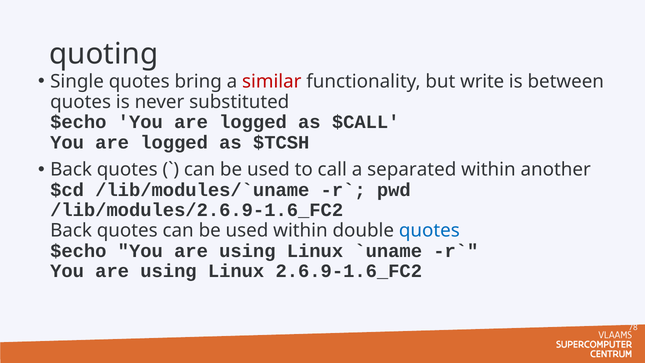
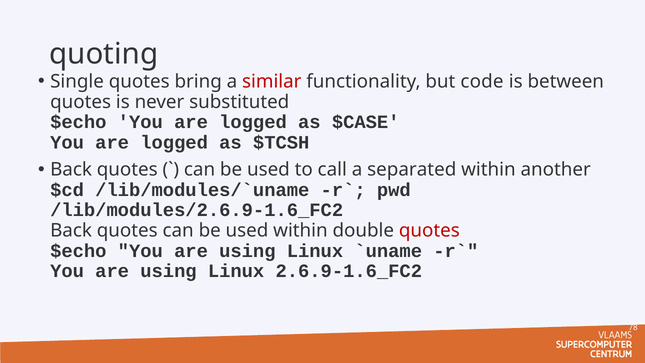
write: write -> code
$CALL: $CALL -> $CASE
quotes at (429, 230) colour: blue -> red
